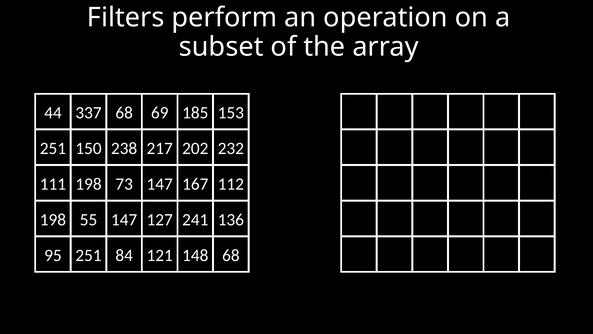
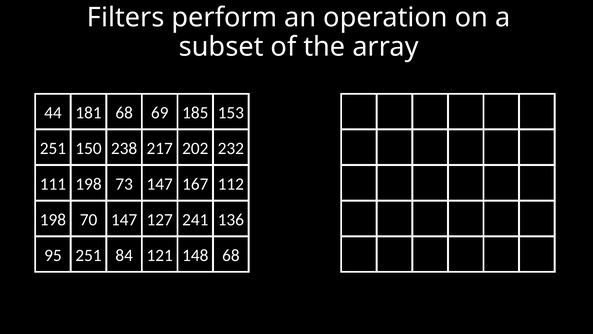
337: 337 -> 181
55: 55 -> 70
